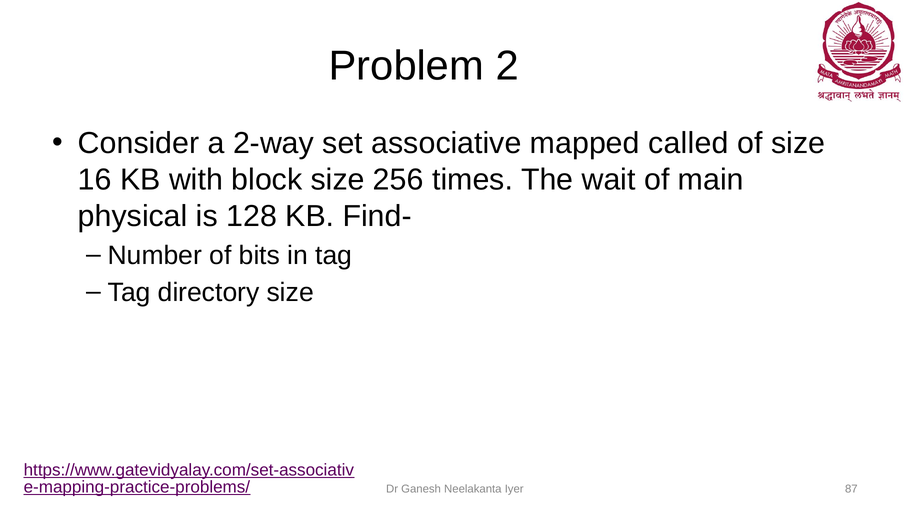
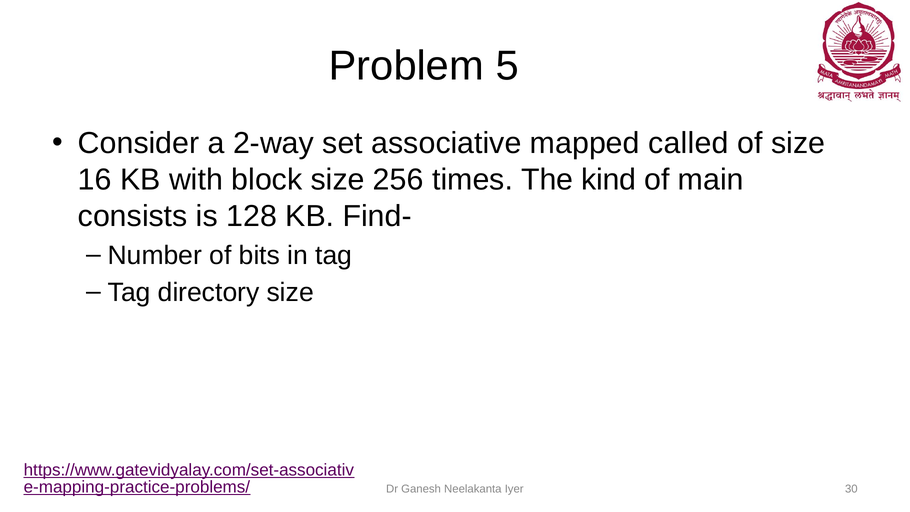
2: 2 -> 5
wait: wait -> kind
physical: physical -> consists
87: 87 -> 30
